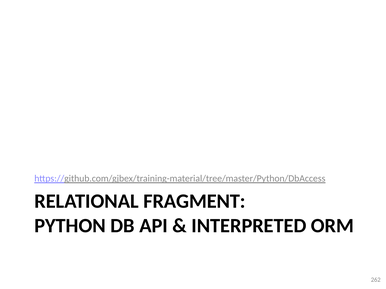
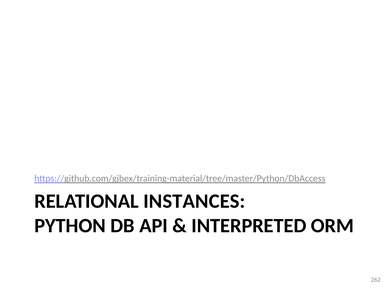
FRAGMENT: FRAGMENT -> INSTANCES
